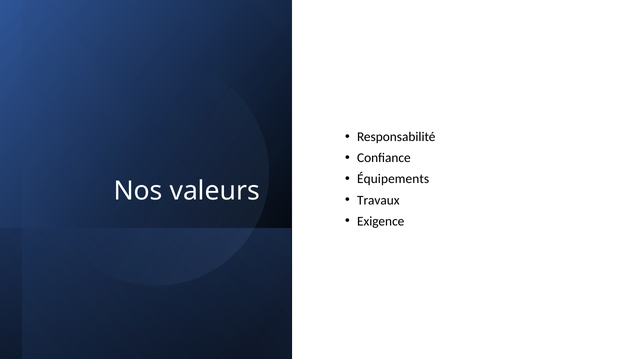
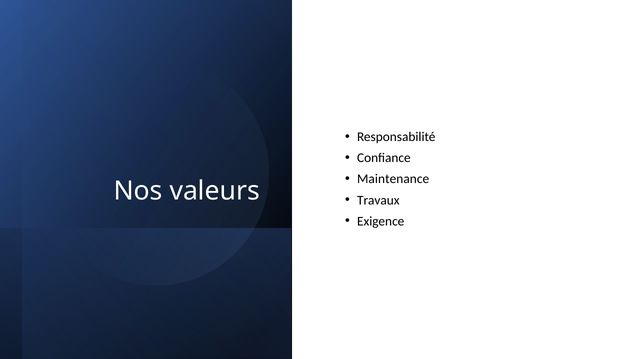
Équipements: Équipements -> Maintenance
